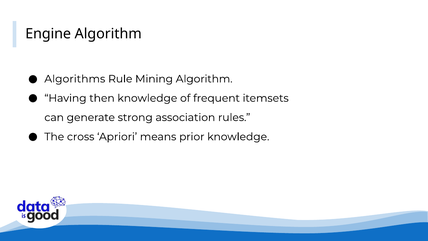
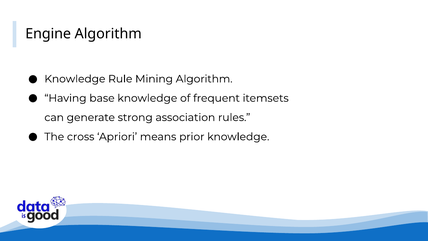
Algorithms at (75, 79): Algorithms -> Knowledge
then: then -> base
